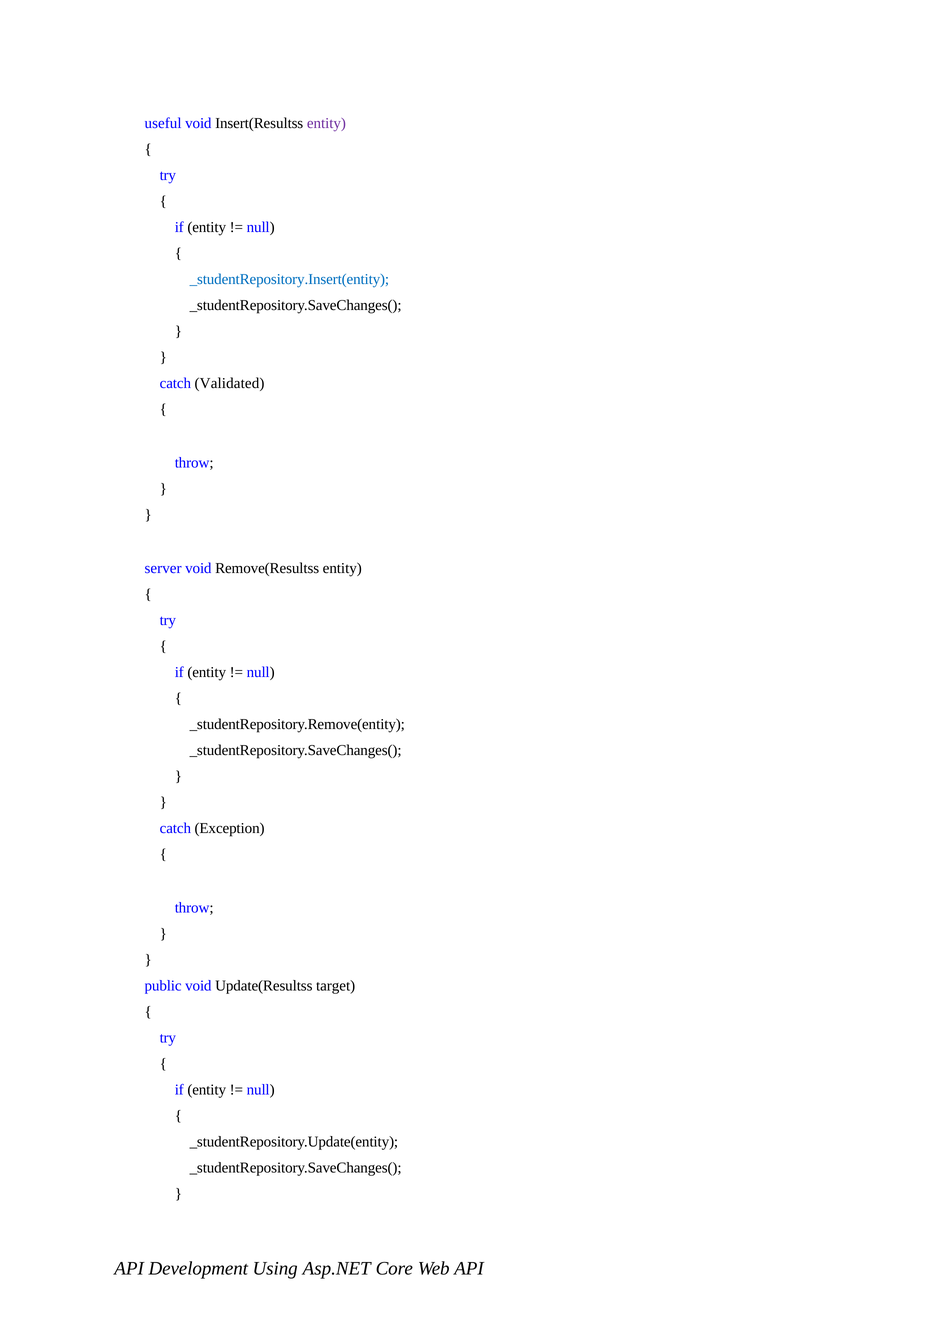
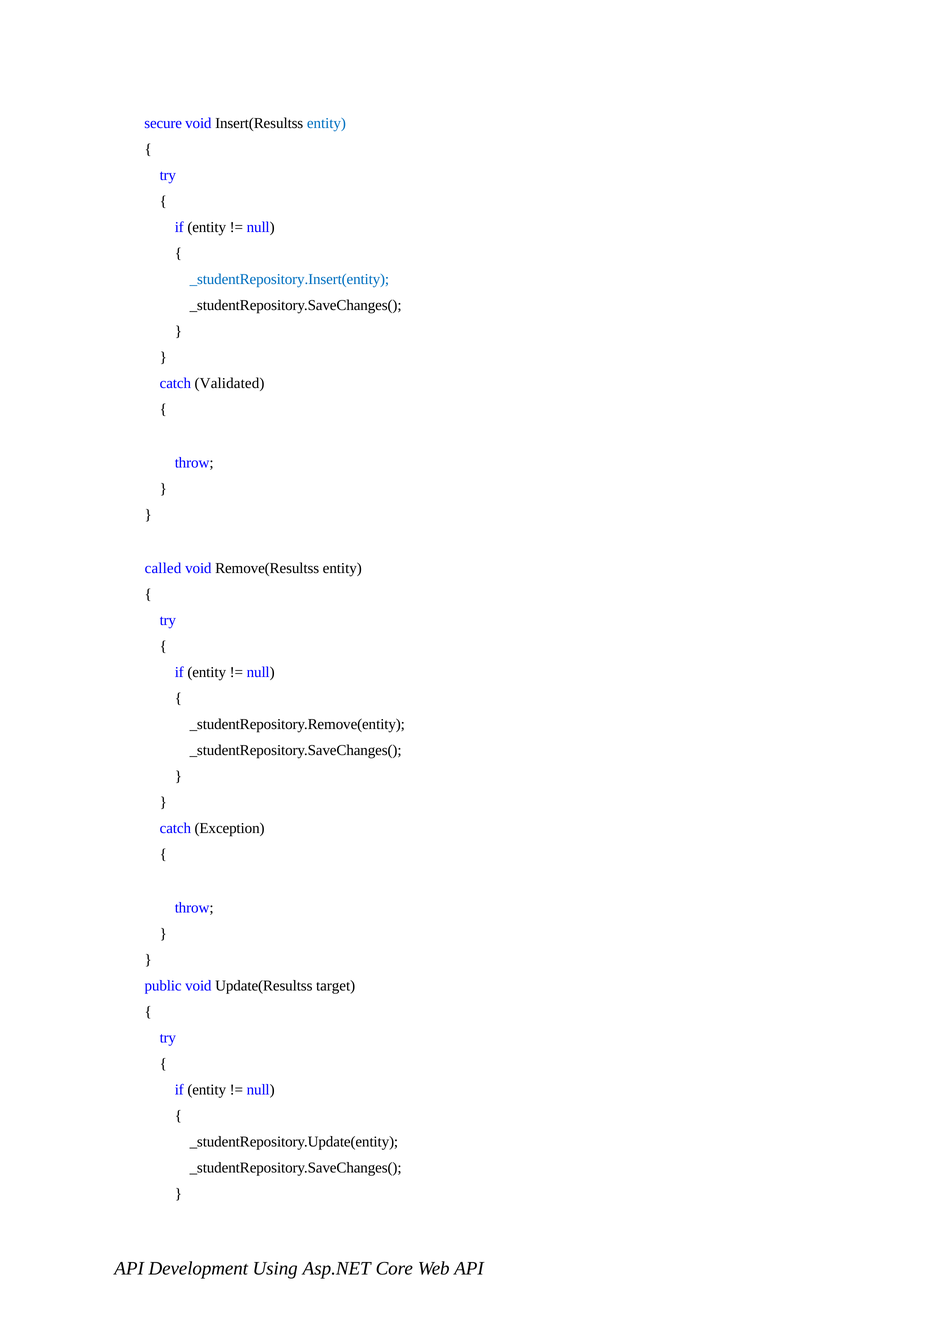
useful: useful -> secure
entity at (326, 123) colour: purple -> blue
server: server -> called
